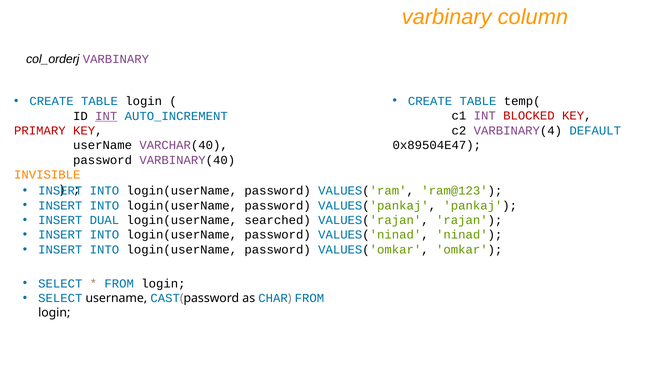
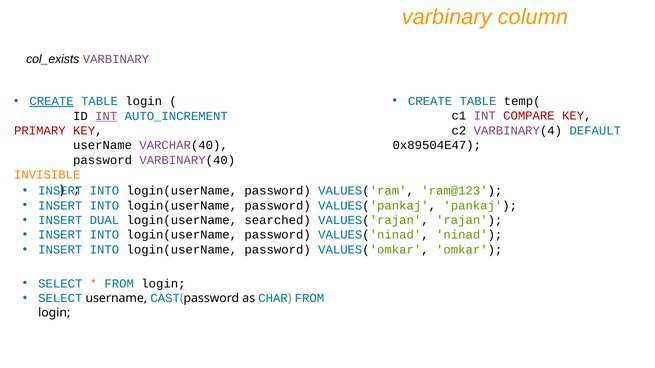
col_orderj: col_orderj -> col_exists
CREATE at (52, 101) underline: none -> present
BLOCKED: BLOCKED -> COMPARE
